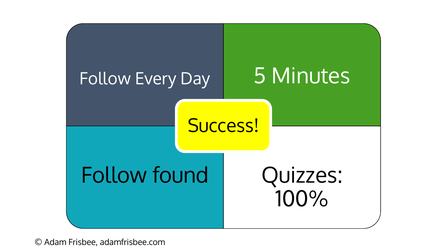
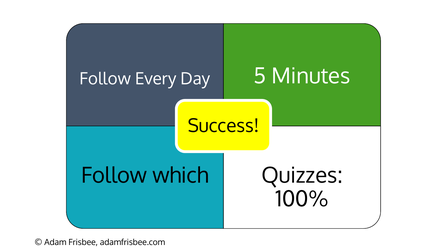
found: found -> which
